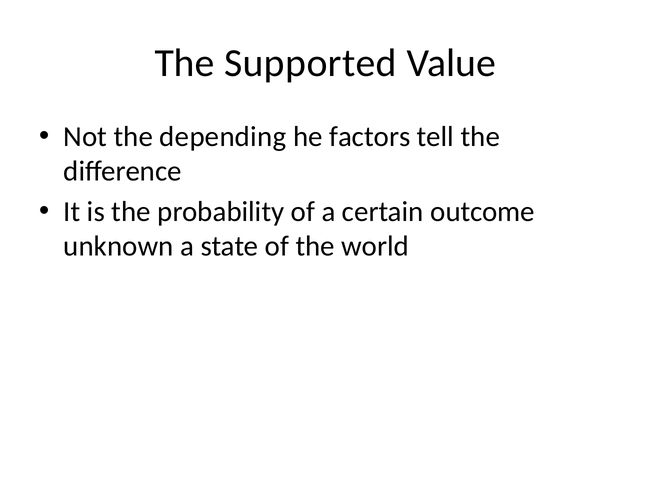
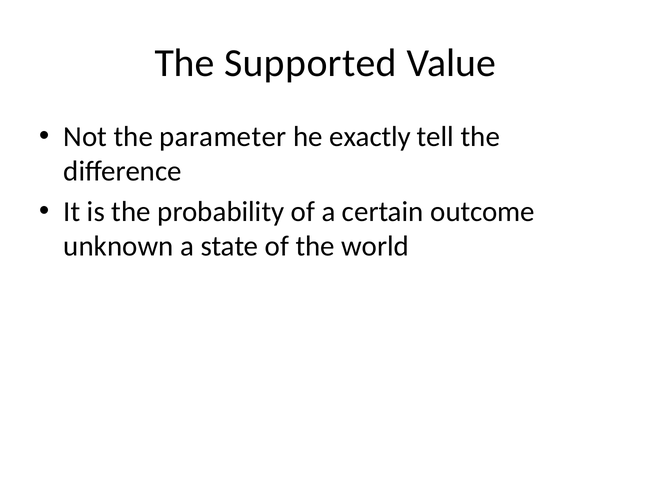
depending: depending -> parameter
factors: factors -> exactly
